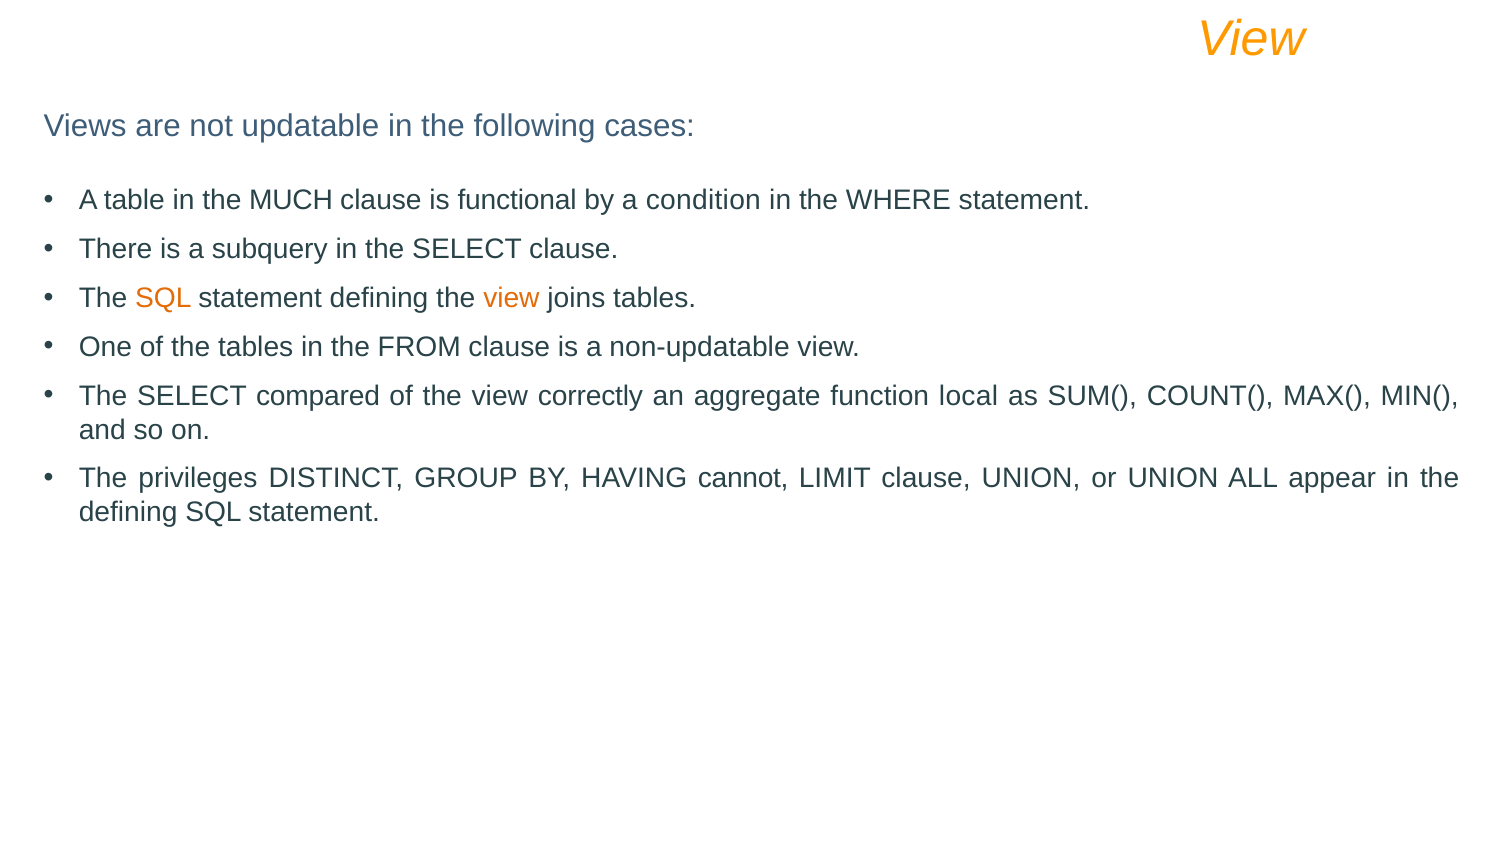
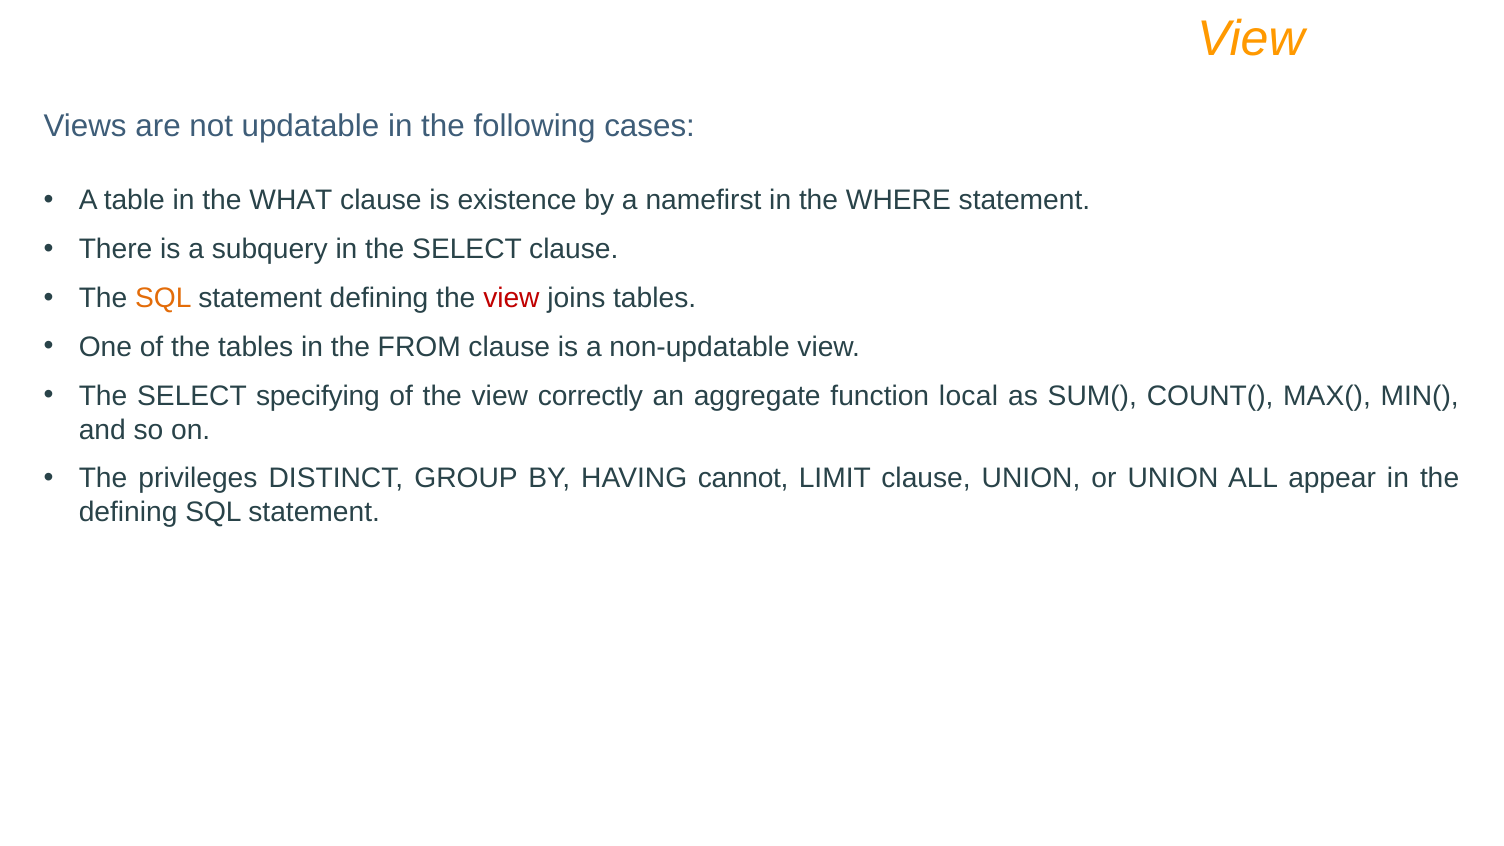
MUCH: MUCH -> WHAT
functional: functional -> existence
condition: condition -> namefirst
view at (511, 298) colour: orange -> red
compared: compared -> specifying
